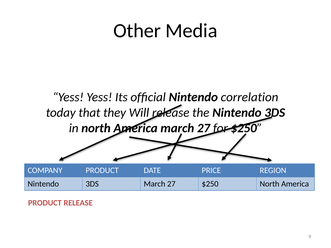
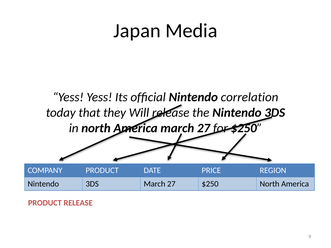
Other: Other -> Japan
